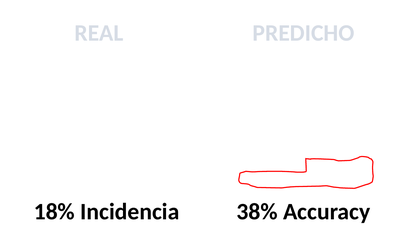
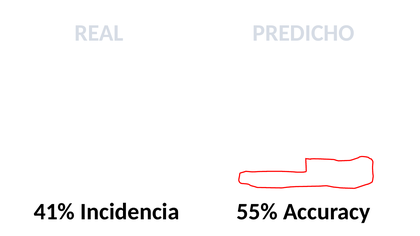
18%: 18% -> 41%
38%: 38% -> 55%
